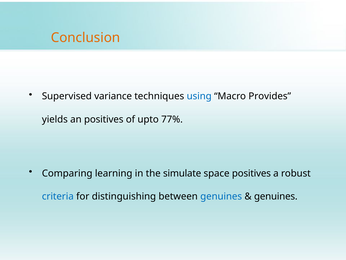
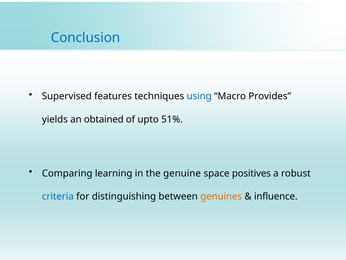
Conclusion colour: orange -> blue
variance: variance -> features
an positives: positives -> obtained
77%: 77% -> 51%
simulate: simulate -> genuine
genuines at (221, 196) colour: blue -> orange
genuines at (276, 196): genuines -> influence
